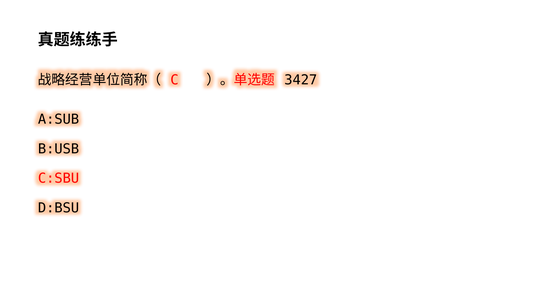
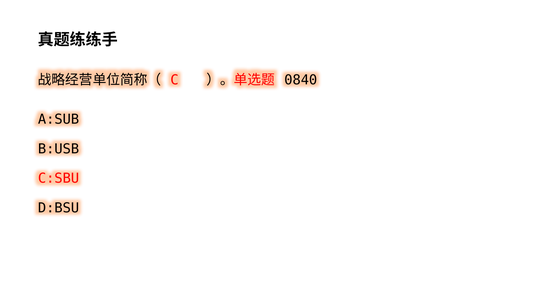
3427: 3427 -> 0840
